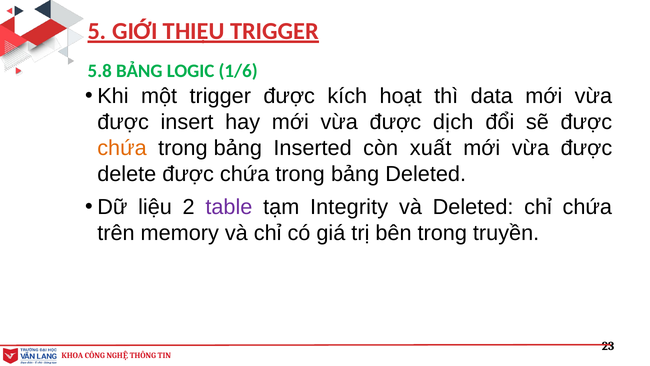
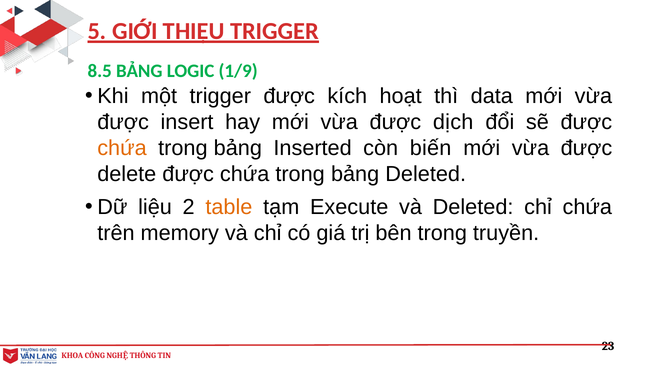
5.8: 5.8 -> 8.5
1/6: 1/6 -> 1/9
xuất: xuất -> biến
table colour: purple -> orange
Integrity: Integrity -> Execute
